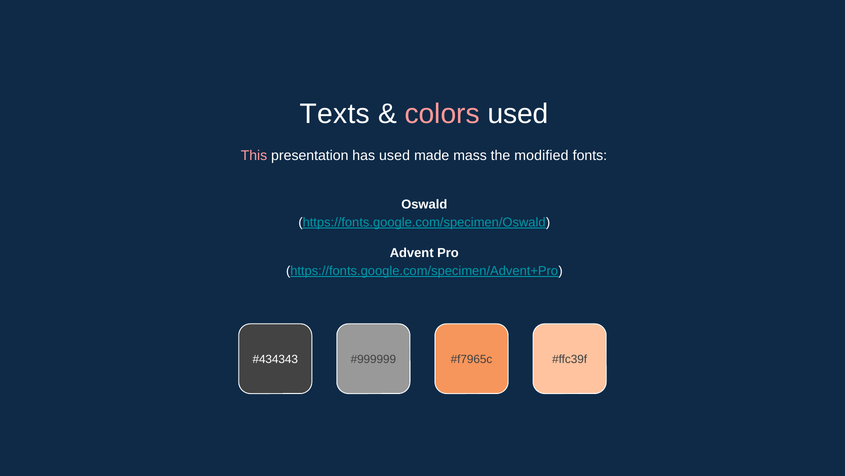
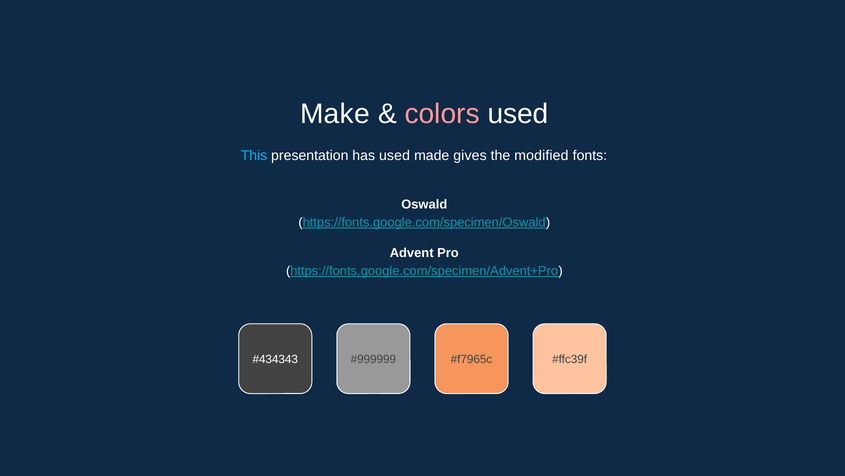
Texts: Texts -> Make
This colour: pink -> light blue
mass: mass -> gives
